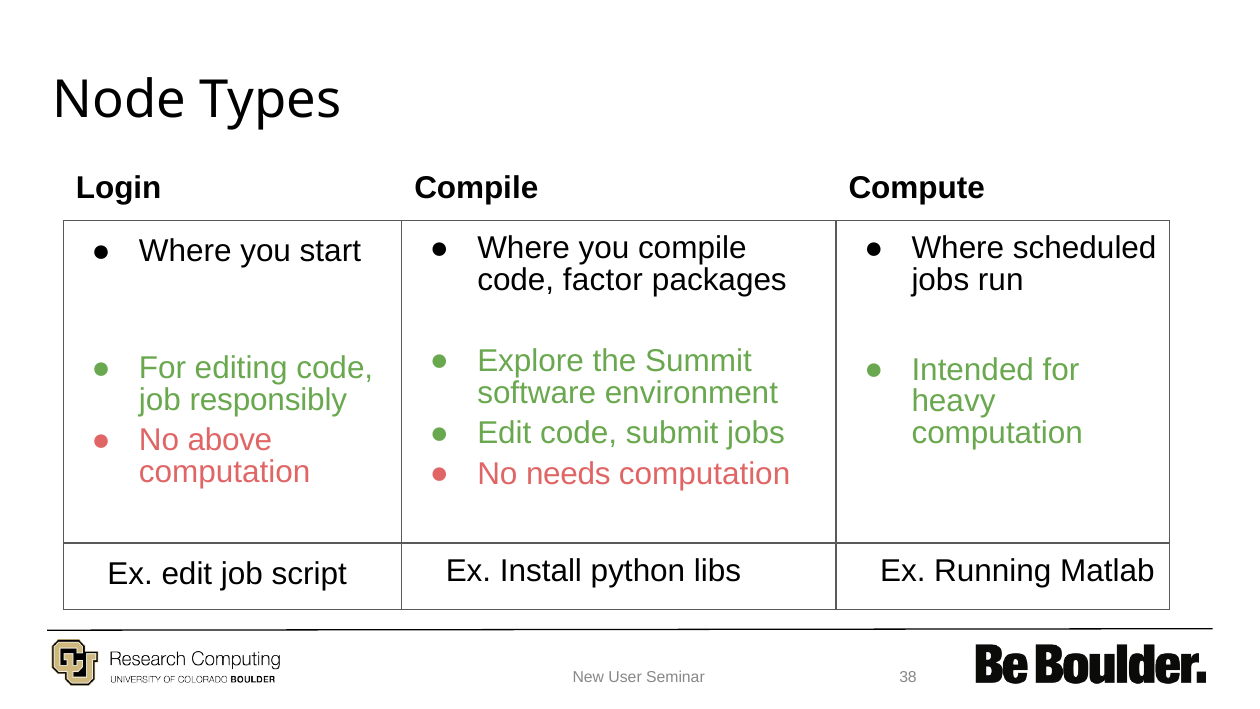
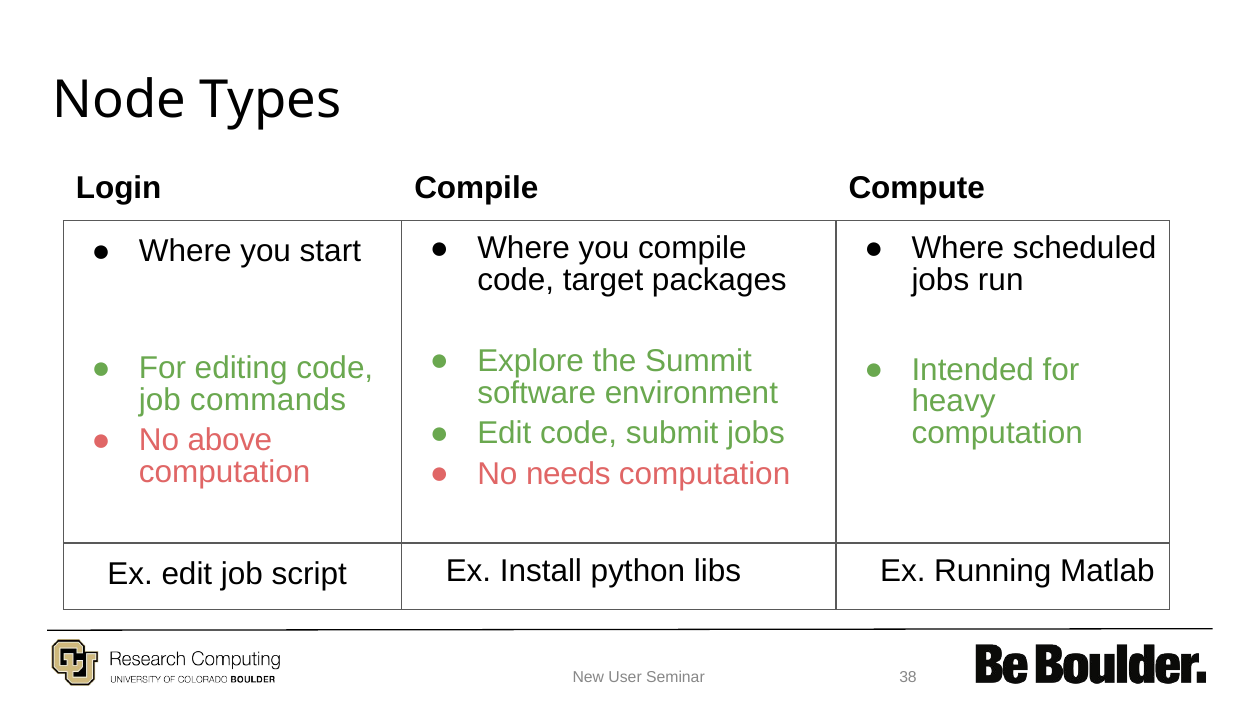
factor: factor -> target
responsibly: responsibly -> commands
